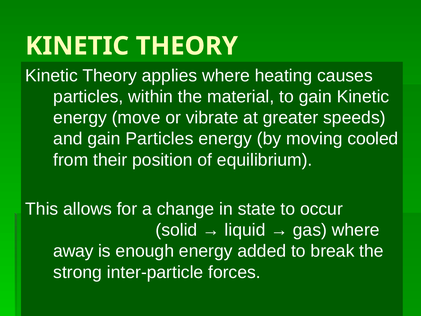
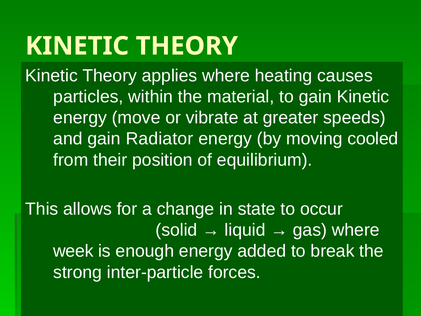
gain Particles: Particles -> Radiator
away: away -> week
